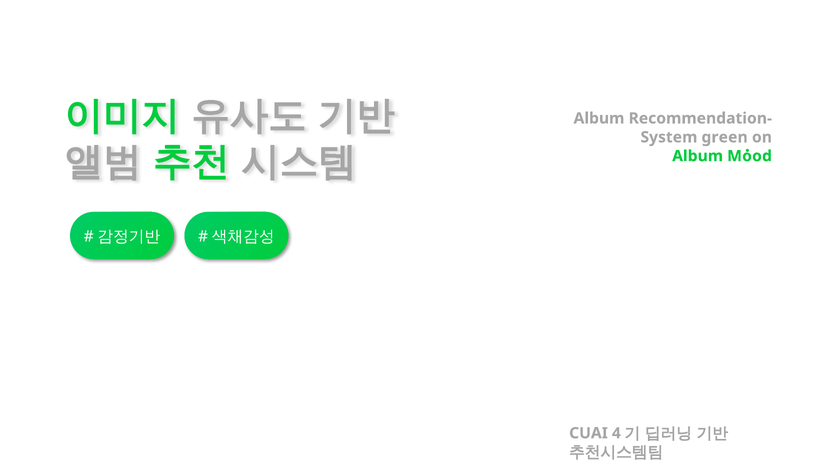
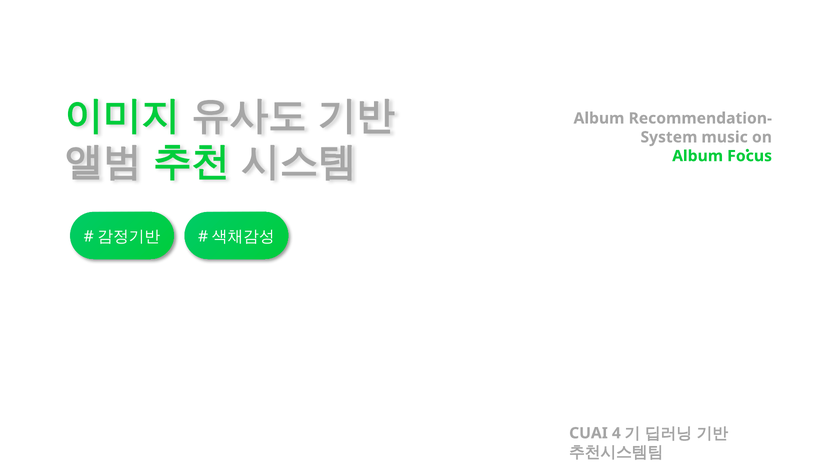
green: green -> music
Mood: Mood -> Focus
